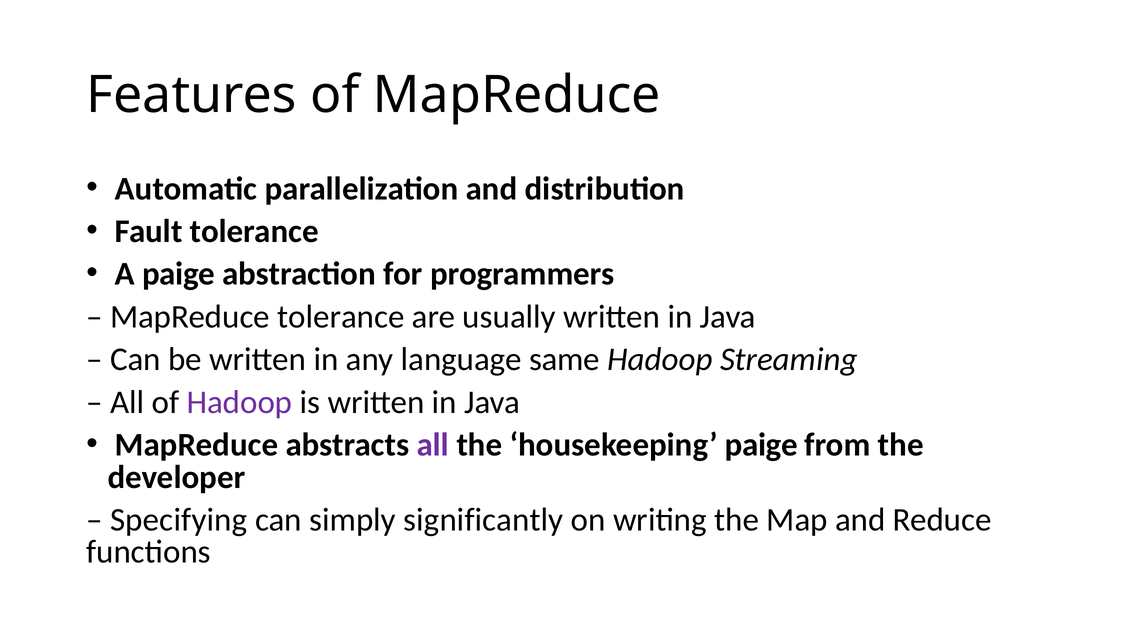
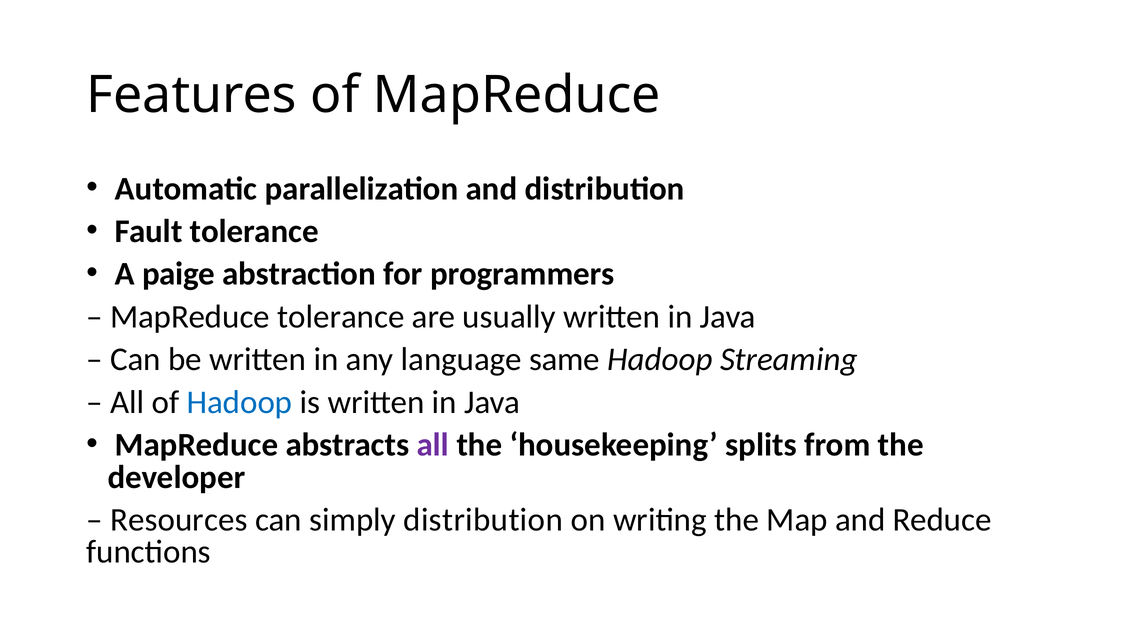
Hadoop at (239, 402) colour: purple -> blue
housekeeping paige: paige -> splits
Specifying: Specifying -> Resources
simply significantly: significantly -> distribution
